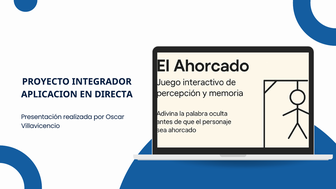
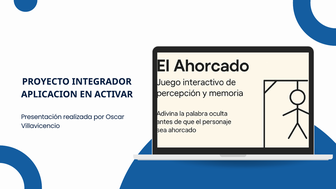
DIRECTA: DIRECTA -> ACTIVAR
